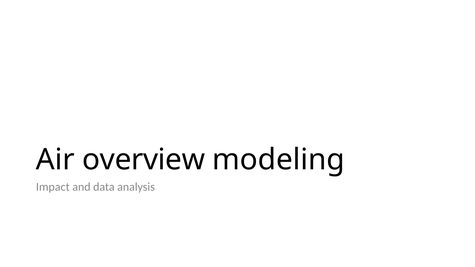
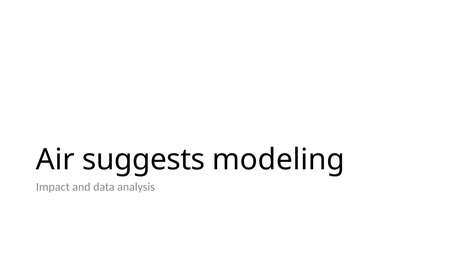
overview: overview -> suggests
